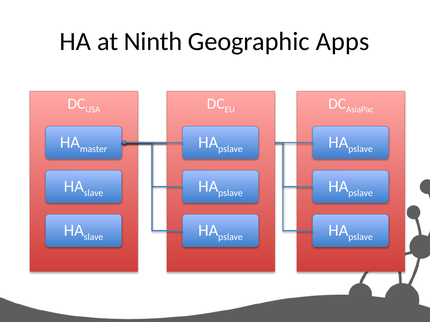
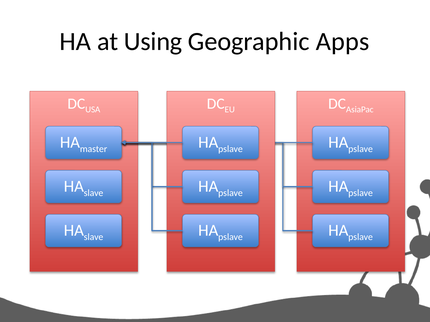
Ninth: Ninth -> Using
